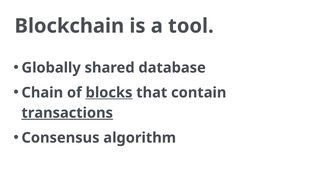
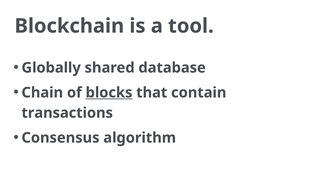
transactions underline: present -> none
